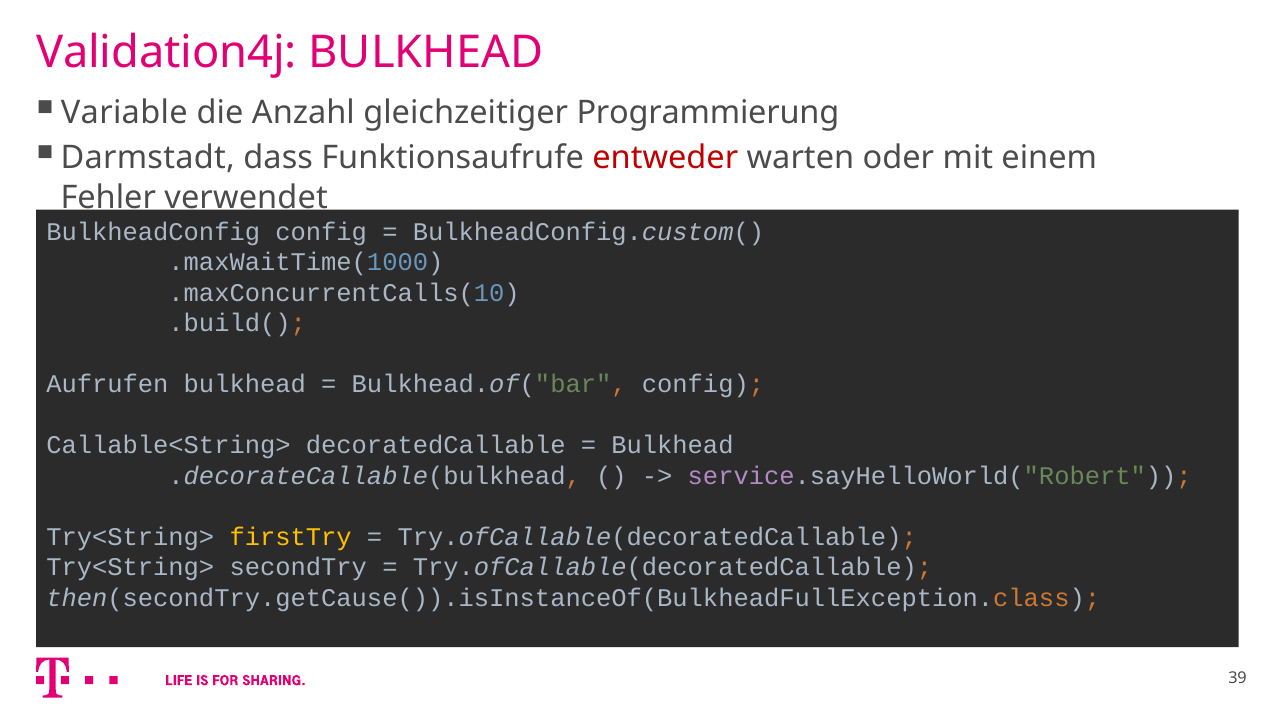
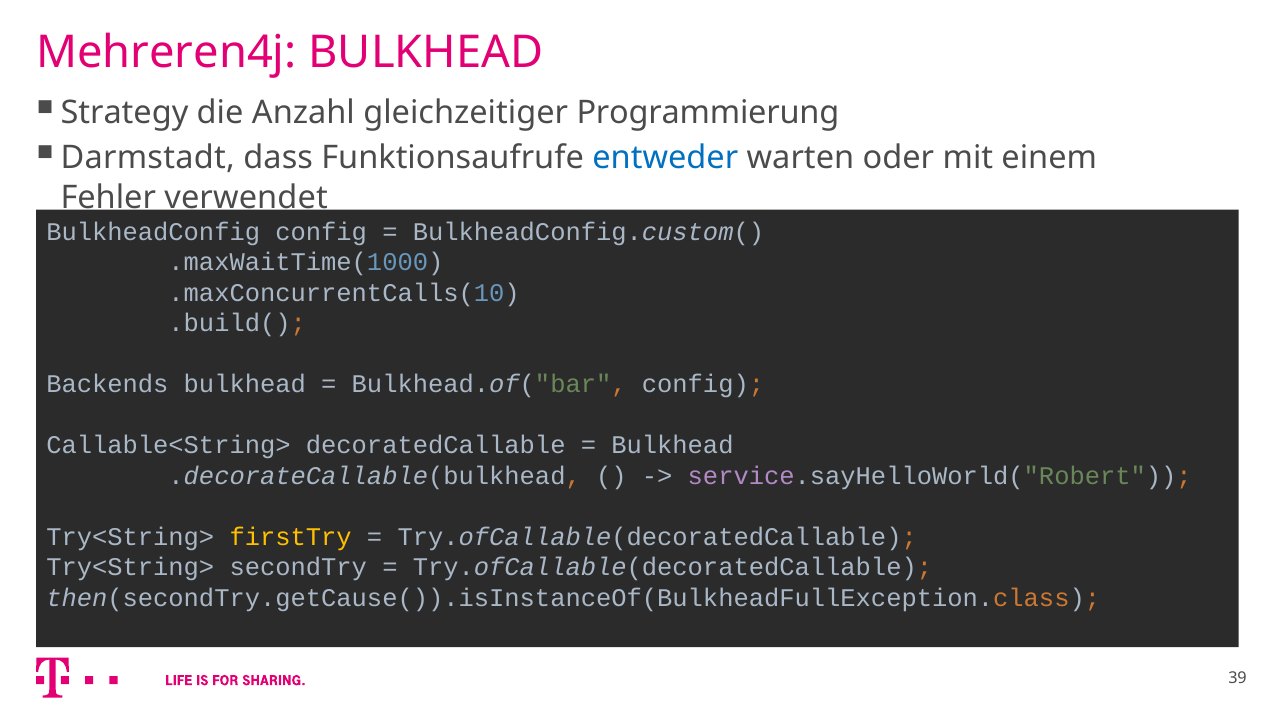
Validation4j: Validation4j -> Mehreren4j
Variable: Variable -> Strategy
entweder colour: red -> blue
Aufrufen: Aufrufen -> Backends
